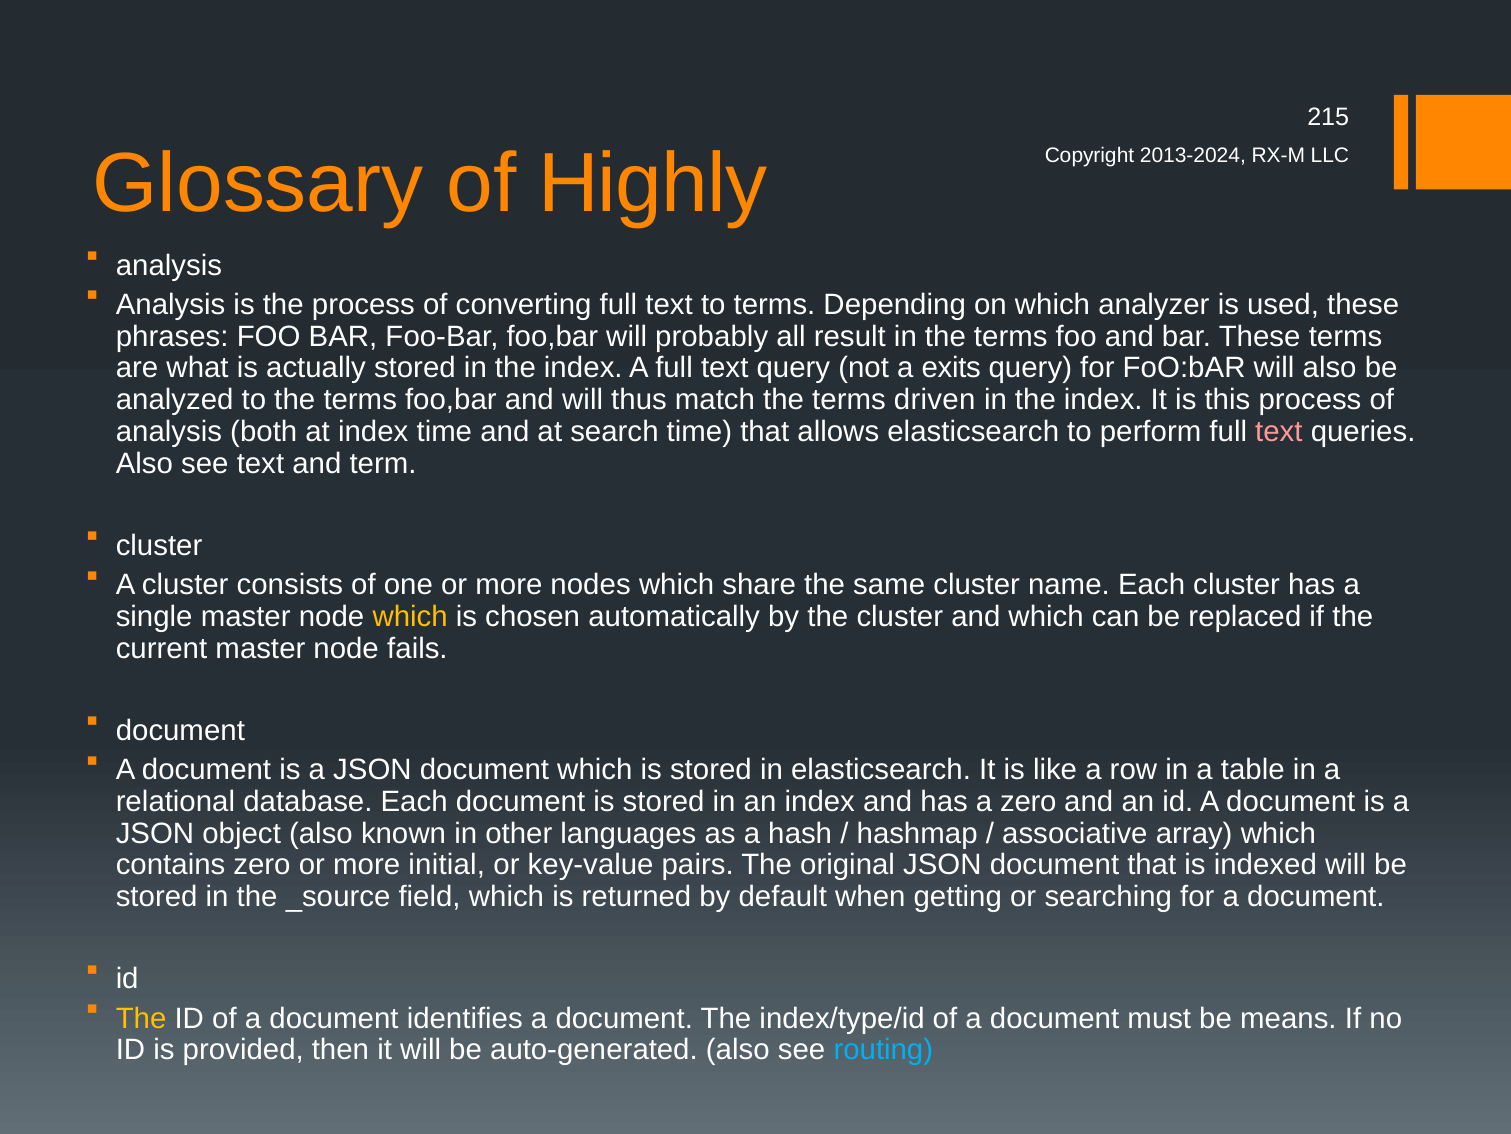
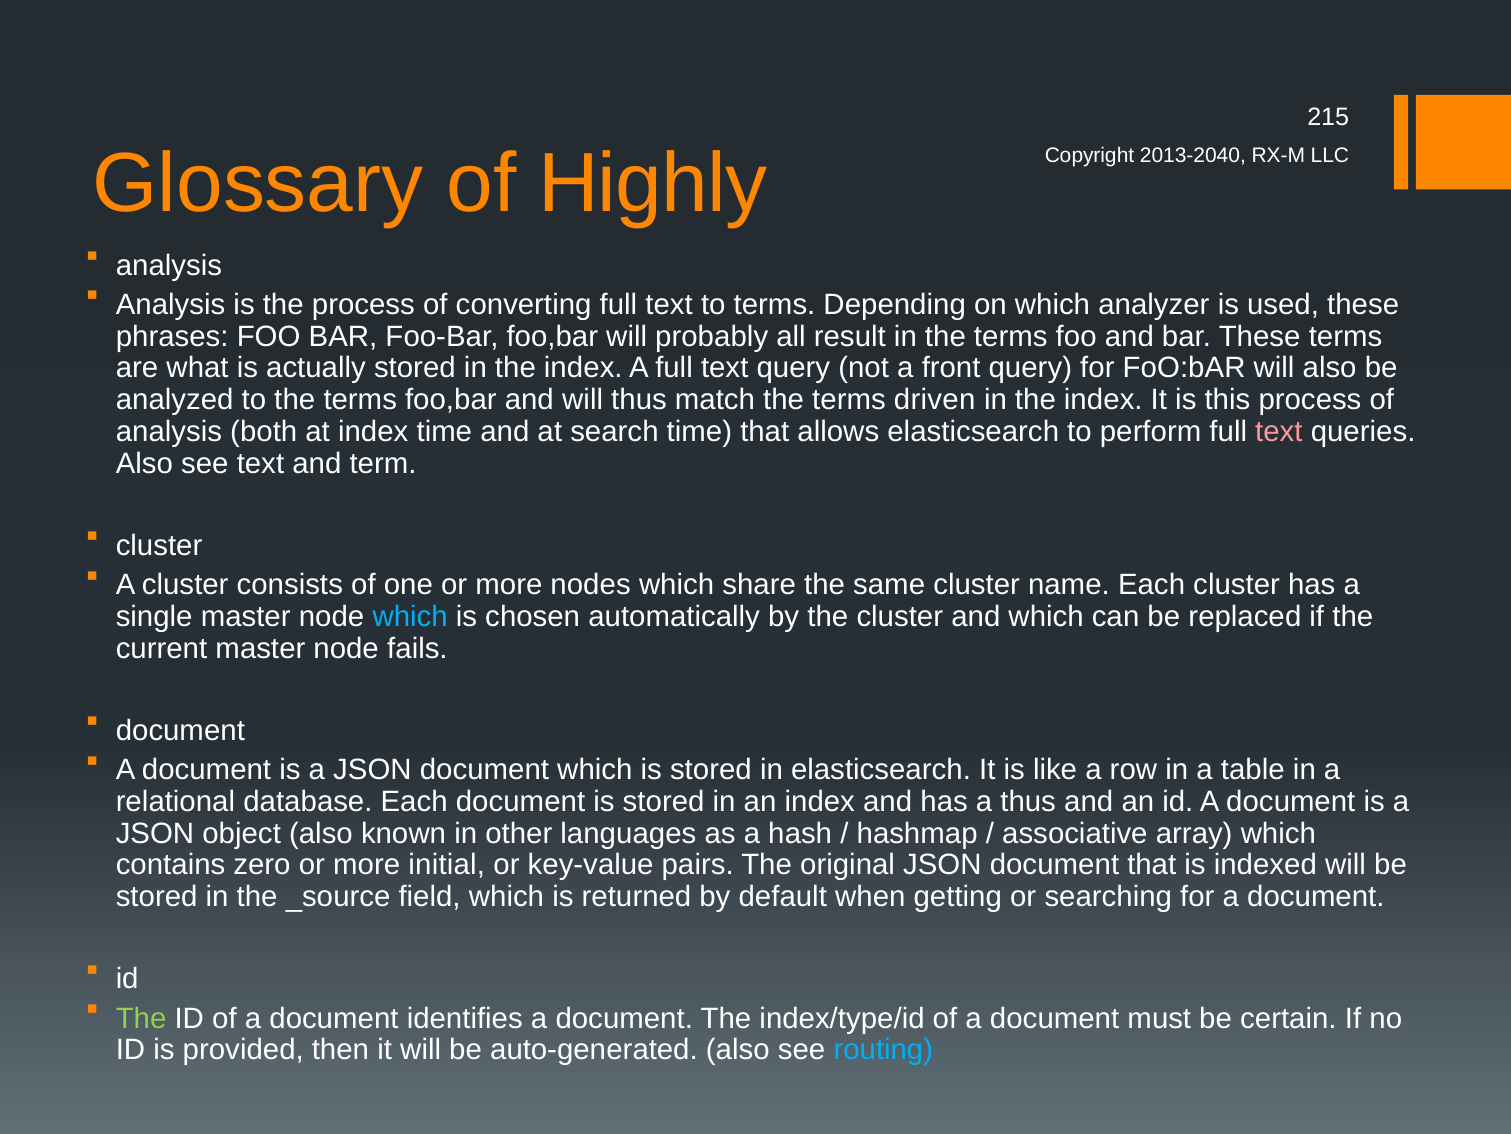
2013-2024: 2013-2024 -> 2013-2040
exits: exits -> front
which at (410, 616) colour: yellow -> light blue
a zero: zero -> thus
The at (141, 1018) colour: yellow -> light green
means: means -> certain
